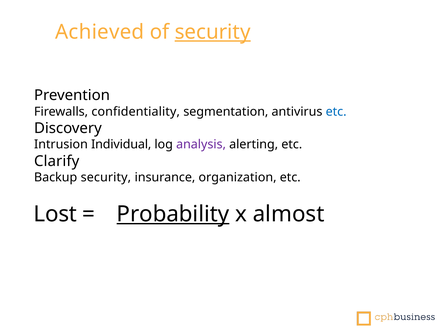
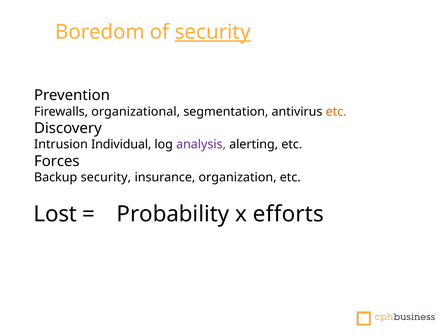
Achieved: Achieved -> Boredom
confidentiality: confidentiality -> organizational
etc at (336, 112) colour: blue -> orange
Clarify: Clarify -> Forces
Probability underline: present -> none
almost: almost -> efforts
